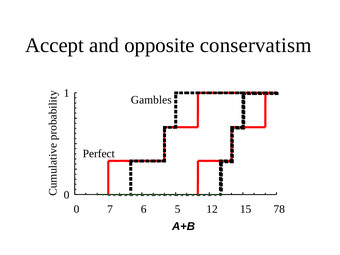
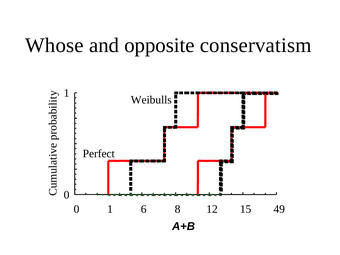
Accept: Accept -> Whose
Gambles: Gambles -> Weibulls
7 at (110, 209): 7 -> 1
5: 5 -> 8
78: 78 -> 49
